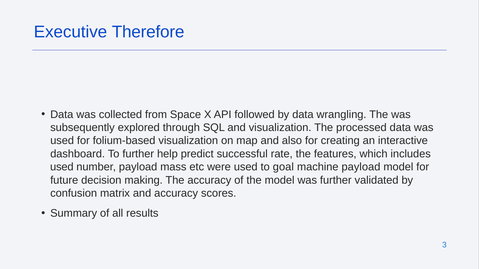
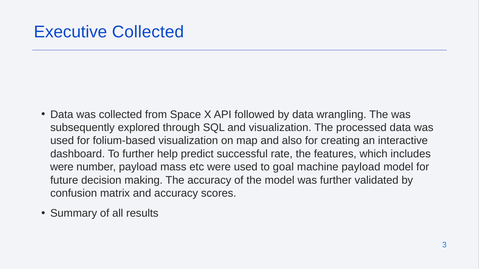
Executive Therefore: Therefore -> Collected
used at (62, 167): used -> were
